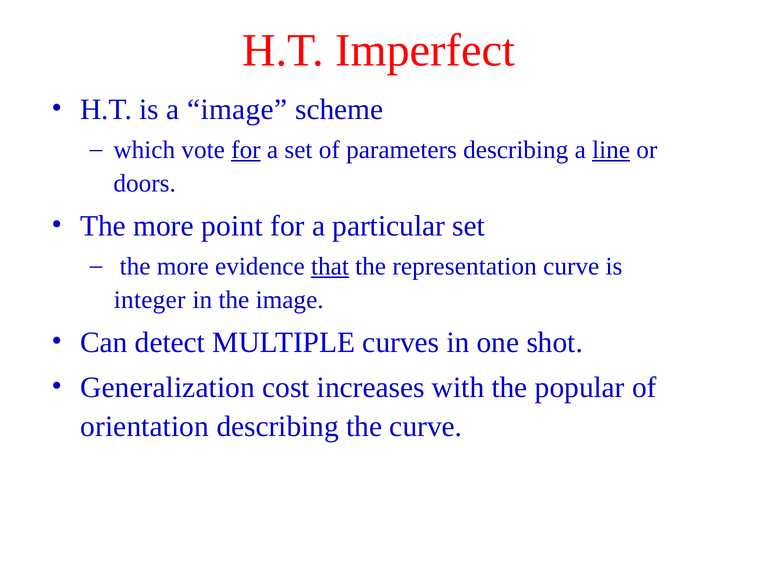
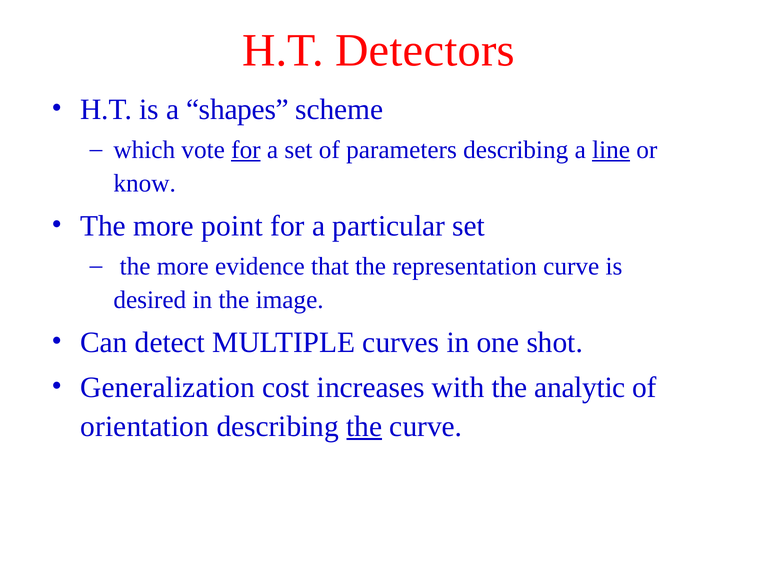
Imperfect: Imperfect -> Detectors
a image: image -> shapes
doors: doors -> know
that underline: present -> none
integer: integer -> desired
popular: popular -> analytic
the at (364, 426) underline: none -> present
